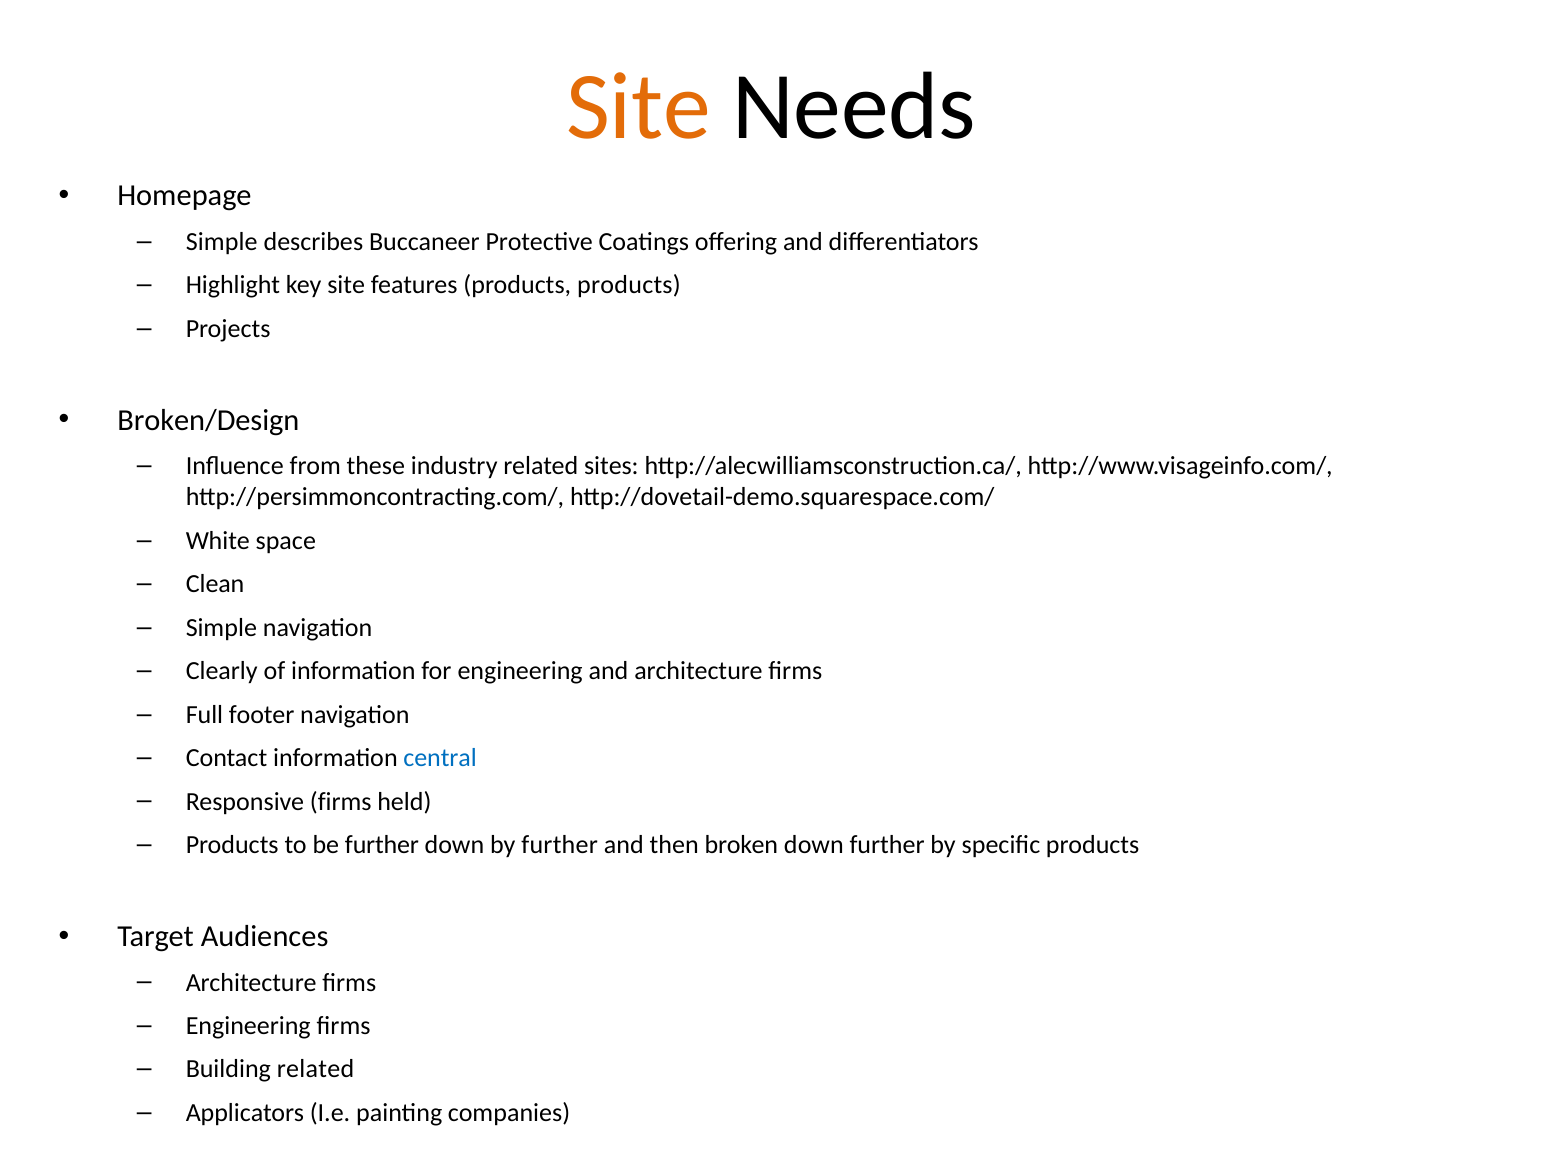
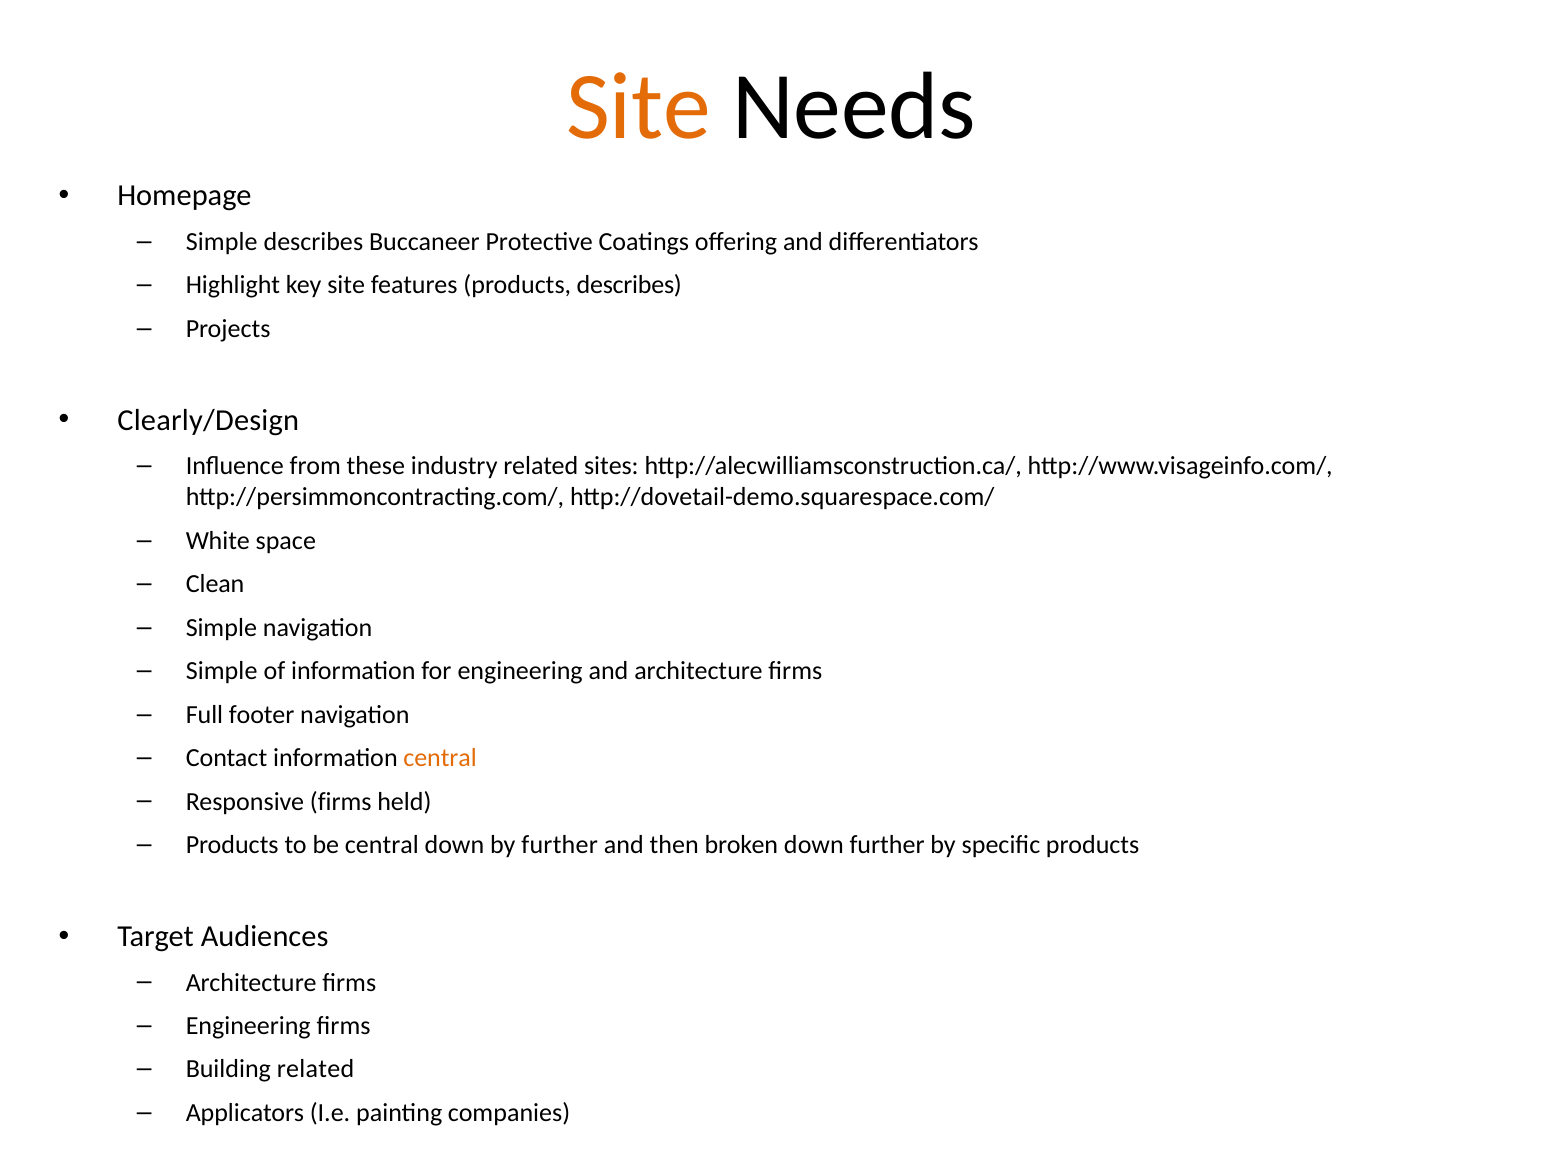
products products: products -> describes
Broken/Design: Broken/Design -> Clearly/Design
Clearly at (222, 671): Clearly -> Simple
central at (440, 758) colour: blue -> orange
be further: further -> central
